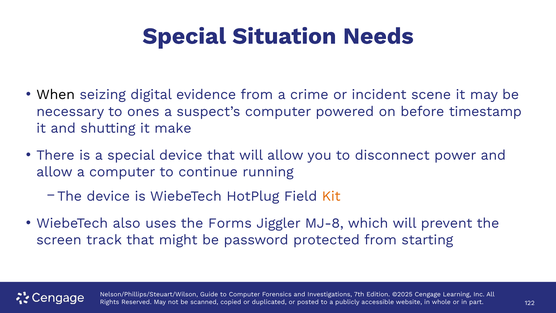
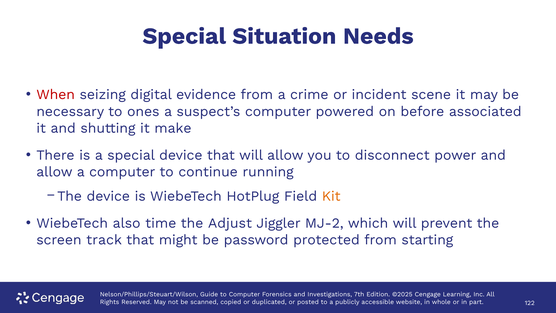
When colour: black -> red
timestamp: timestamp -> associated
uses: uses -> time
Forms: Forms -> Adjust
MJ-8: MJ-8 -> MJ-2
